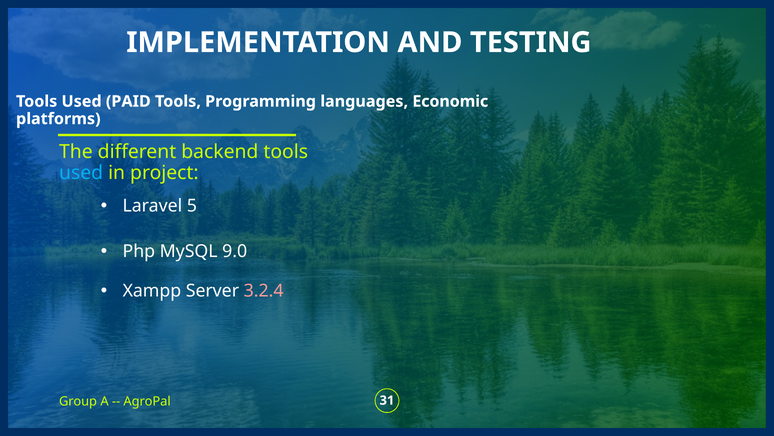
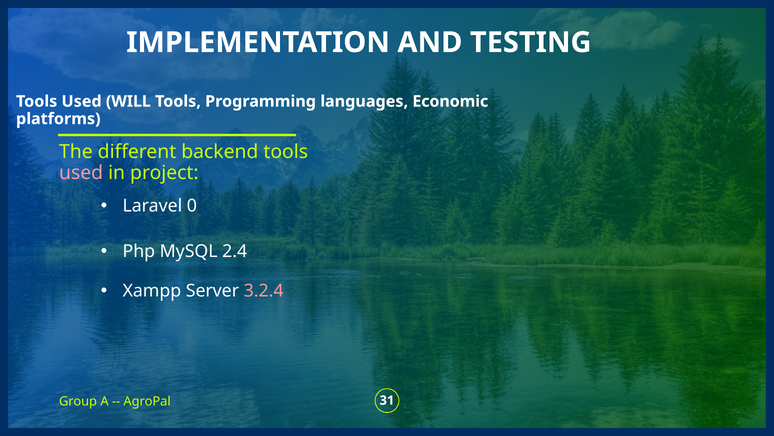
PAID: PAID -> WILL
used at (81, 172) colour: light blue -> pink
5: 5 -> 0
9.0: 9.0 -> 2.4
